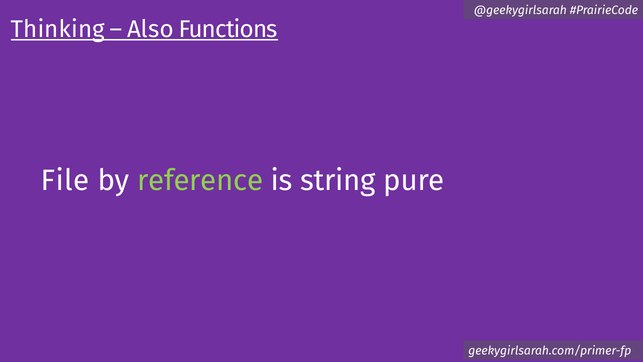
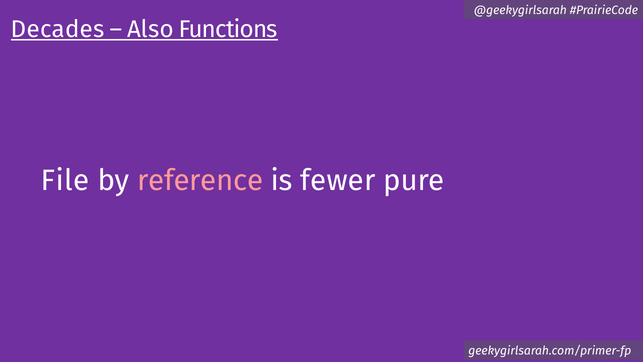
Thinking: Thinking -> Decades
reference colour: light green -> pink
string: string -> fewer
